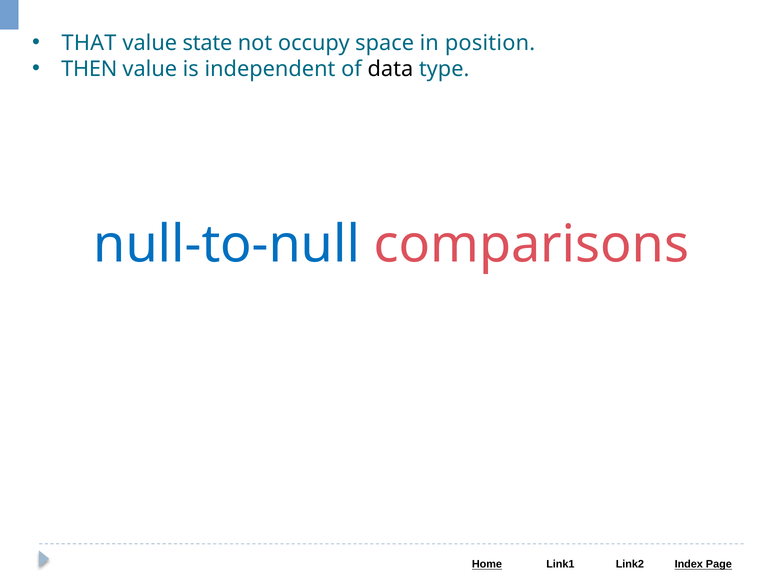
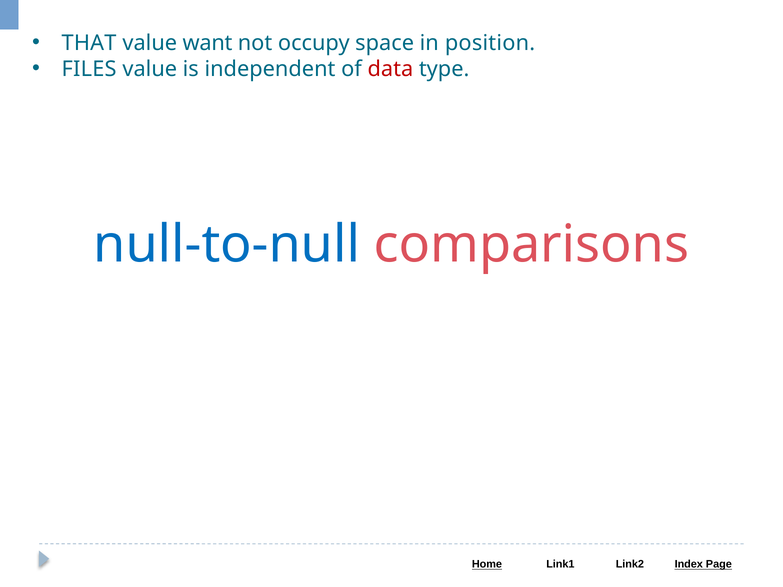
state: state -> want
THEN: THEN -> FILES
data colour: black -> red
